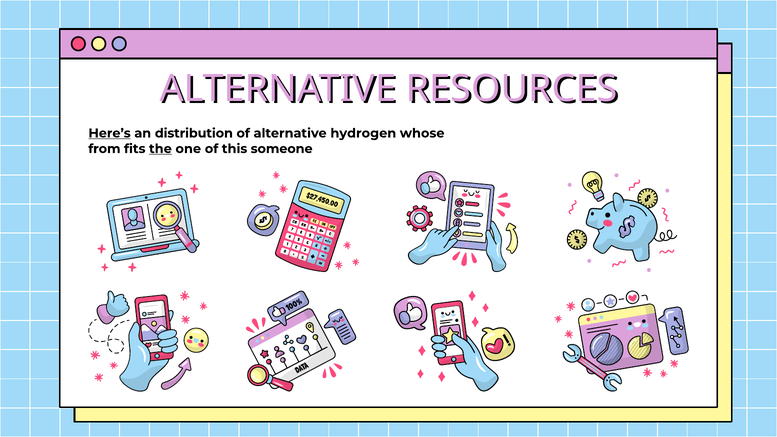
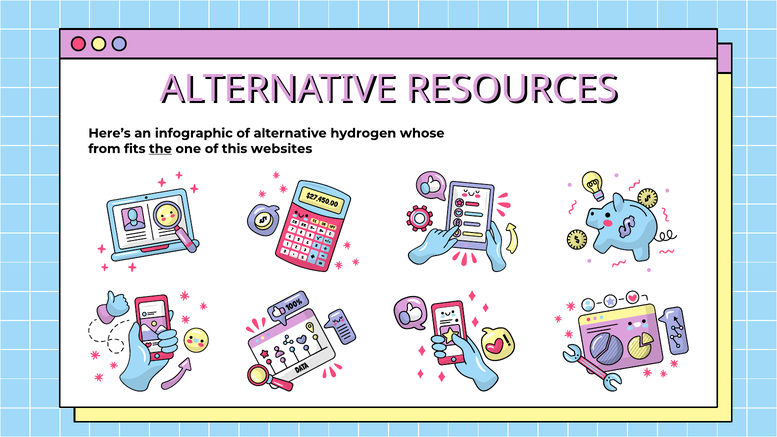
Here’s underline: present -> none
distribution: distribution -> infographic
someone: someone -> websites
